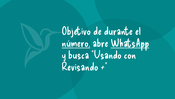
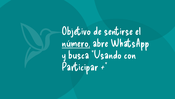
durante: durante -> sentirse
WhatsApp underline: present -> none
Revisando: Revisando -> Participar
